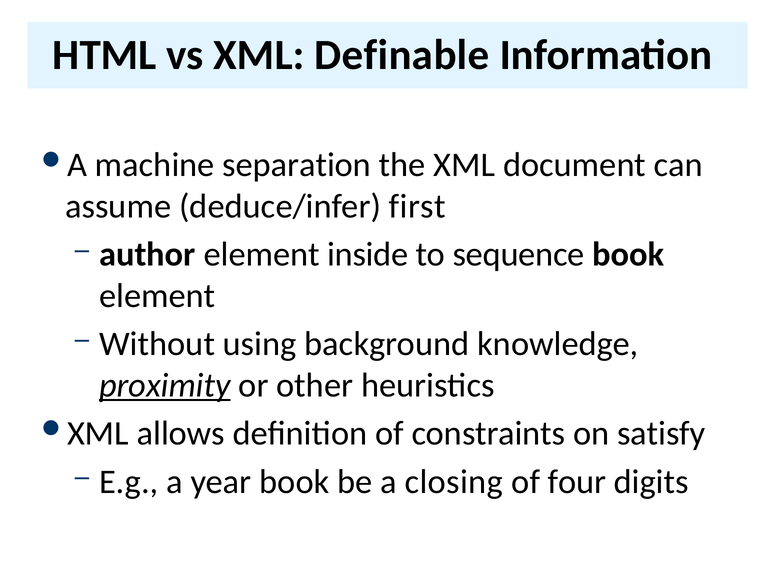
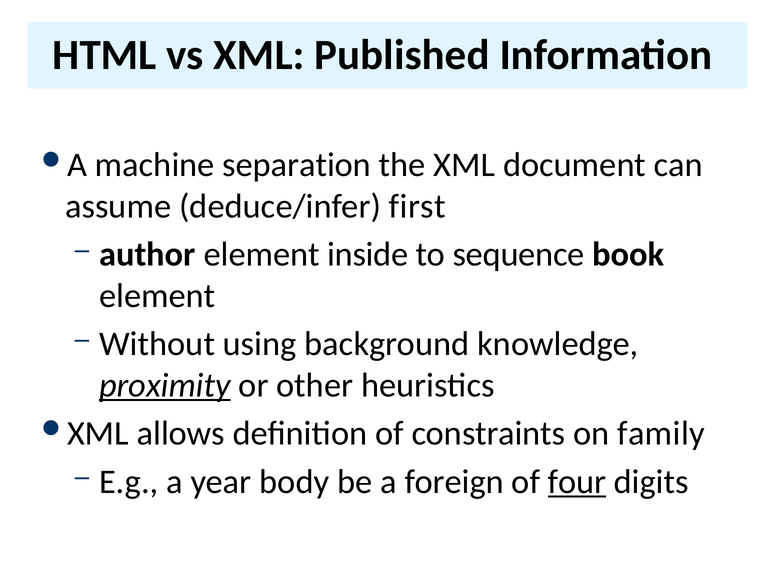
Definable: Definable -> Published
satisfy: satisfy -> family
year book: book -> body
closing: closing -> foreign
four underline: none -> present
